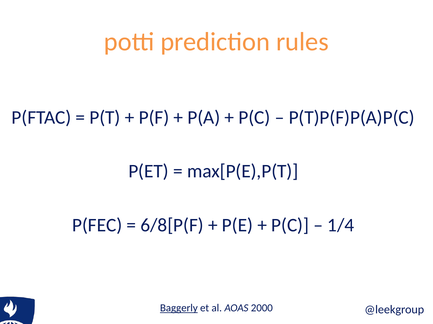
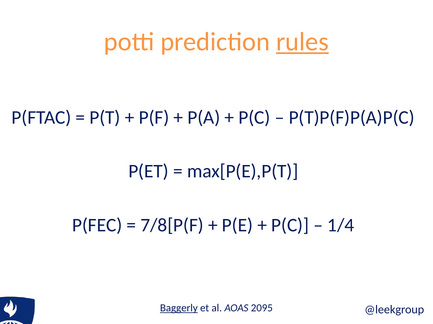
rules underline: none -> present
6/8[P(F: 6/8[P(F -> 7/8[P(F
2000: 2000 -> 2095
